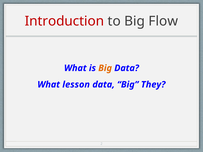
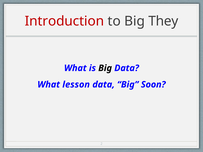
Flow: Flow -> They
Big at (105, 68) colour: orange -> black
They: They -> Soon
